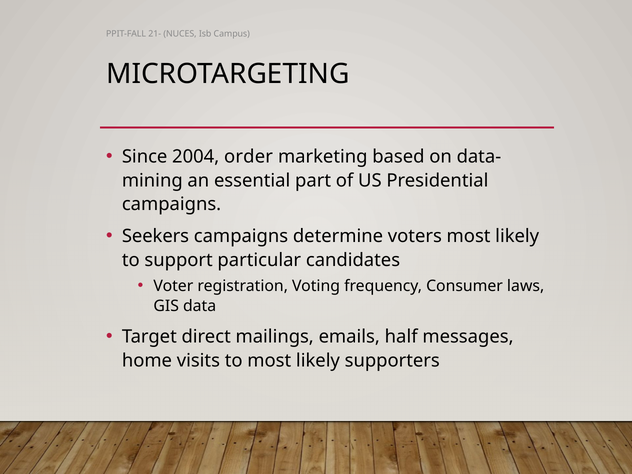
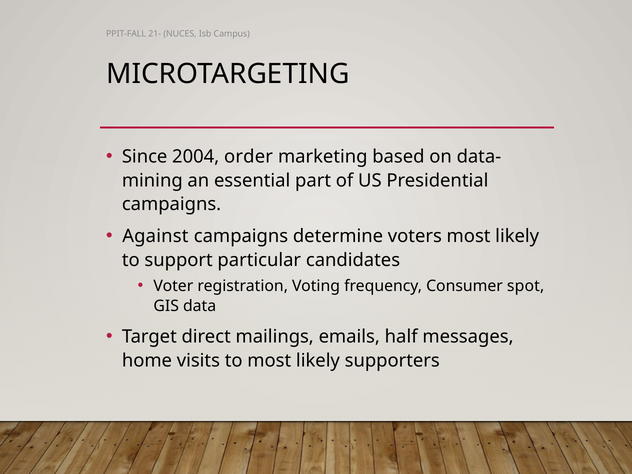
Seekers: Seekers -> Against
laws: laws -> spot
